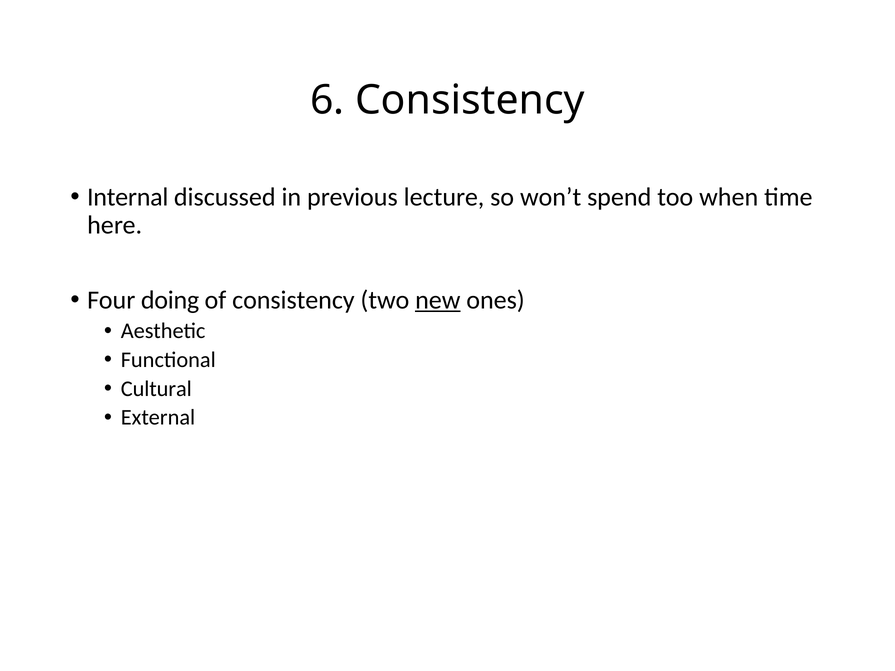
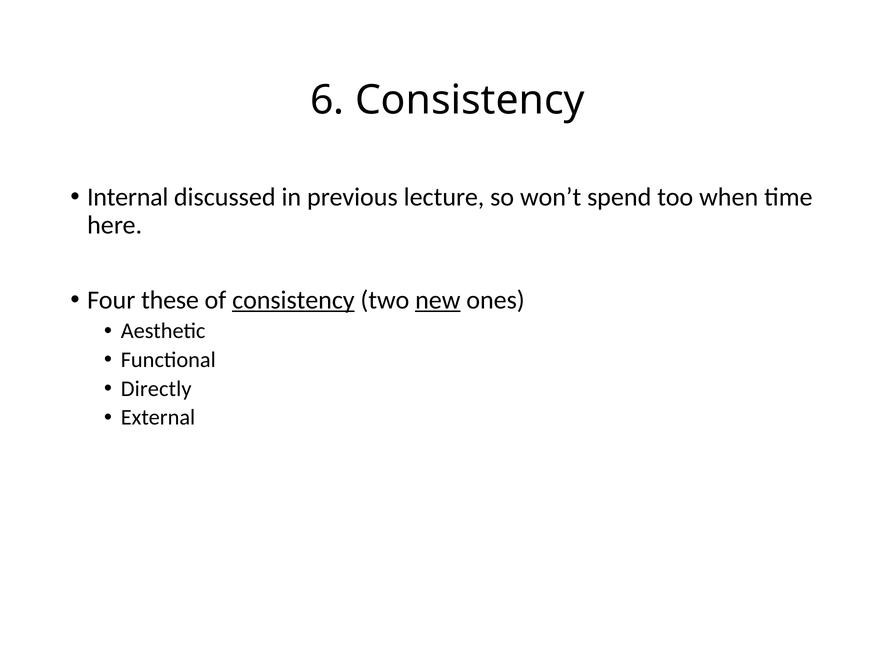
doing: doing -> these
consistency at (293, 300) underline: none -> present
Cultural: Cultural -> Directly
